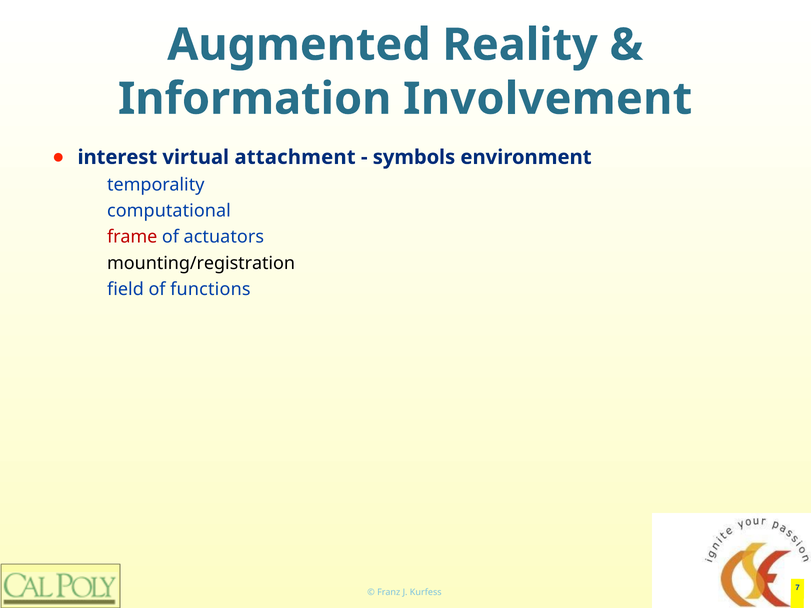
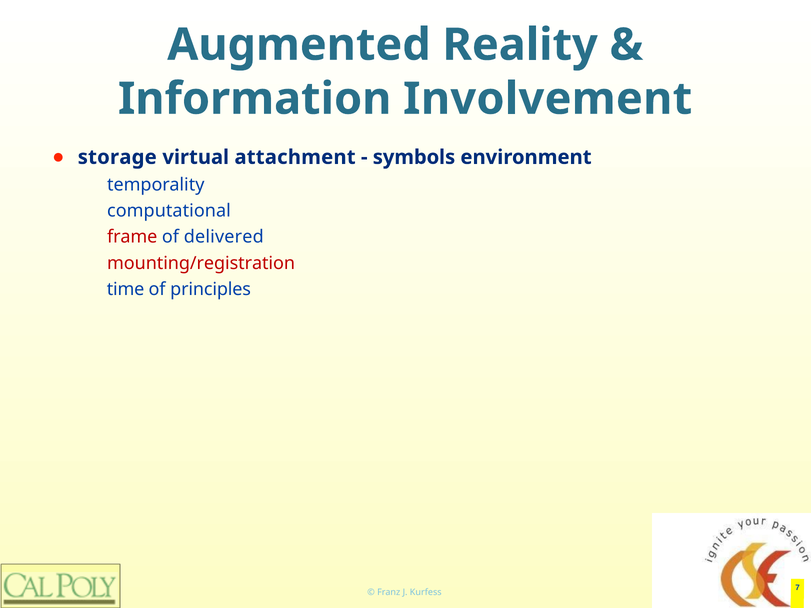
interest: interest -> storage
actuators: actuators -> delivered
mounting/registration colour: black -> red
field: field -> time
functions: functions -> principles
